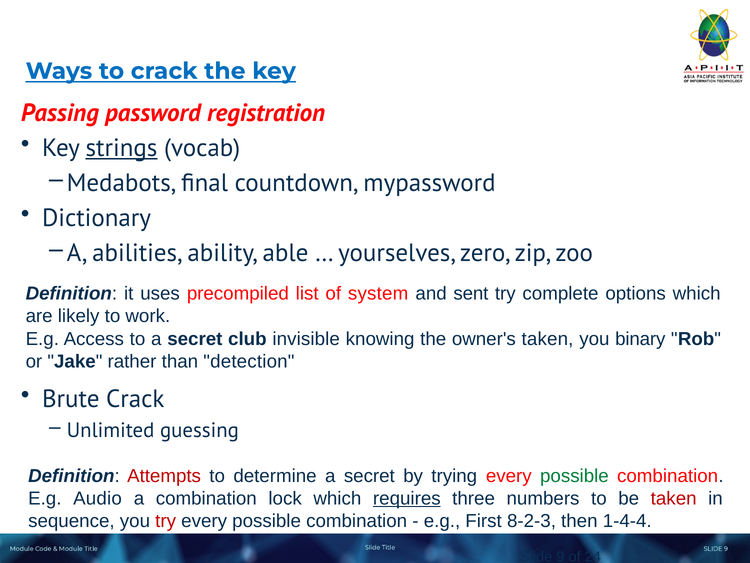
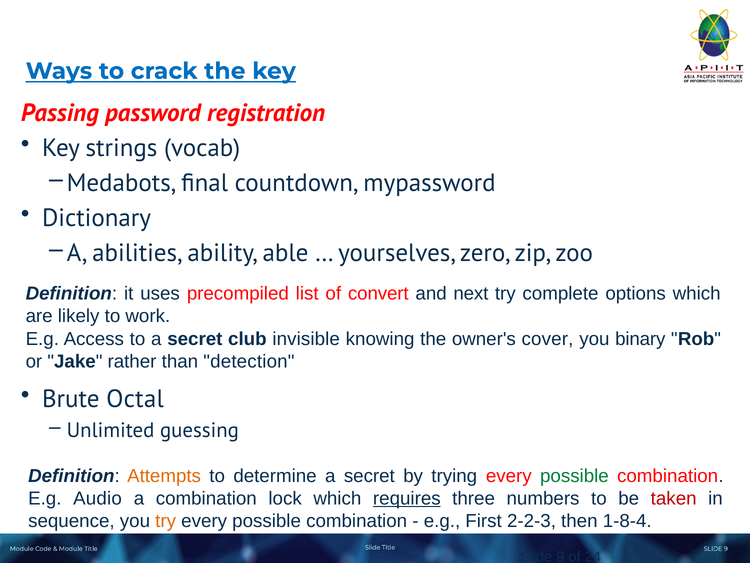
strings underline: present -> none
system: system -> convert
sent: sent -> next
owner's taken: taken -> cover
Brute Crack: Crack -> Octal
Attempts colour: red -> orange
try at (166, 520) colour: red -> orange
8-2-3: 8-2-3 -> 2-2-3
1-4-4: 1-4-4 -> 1-8-4
